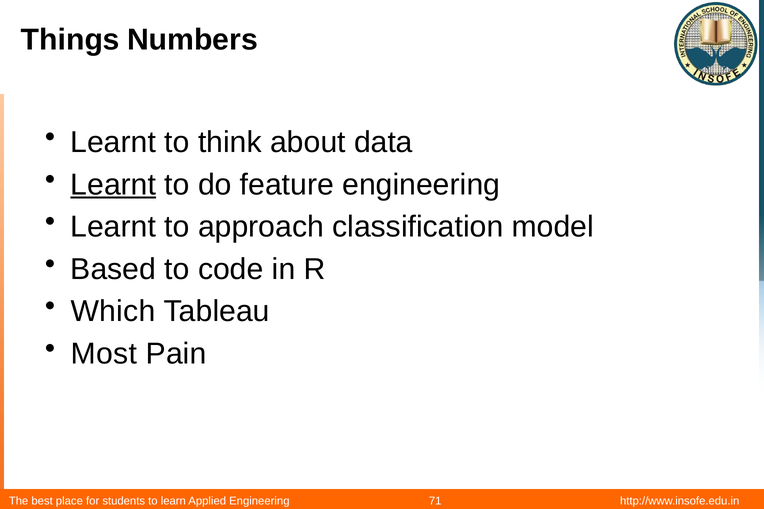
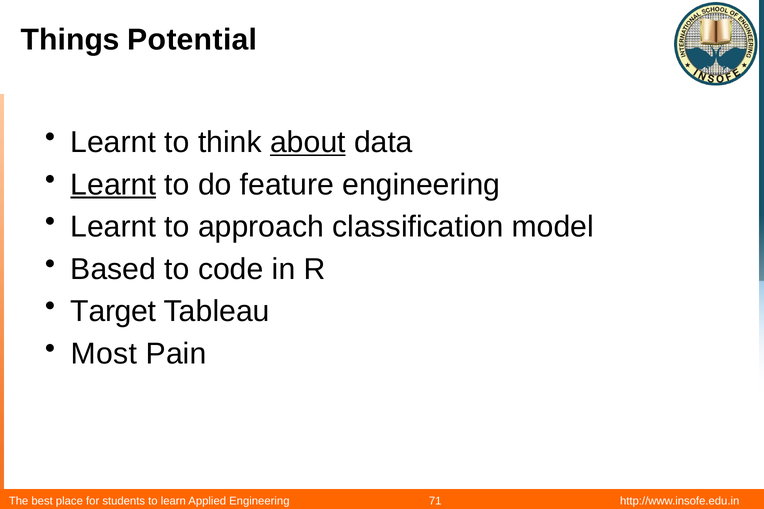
Numbers: Numbers -> Potential
about underline: none -> present
Which: Which -> Target
